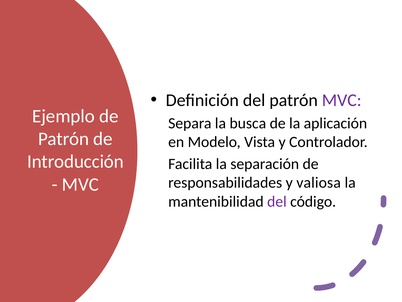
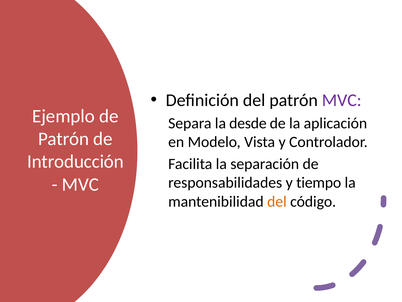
busca: busca -> desde
valiosa: valiosa -> tiempo
del at (277, 201) colour: purple -> orange
